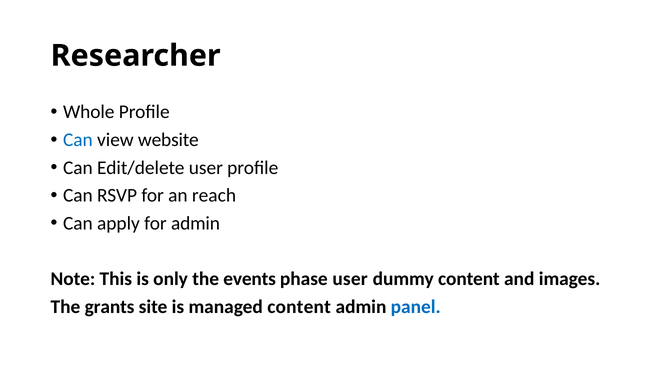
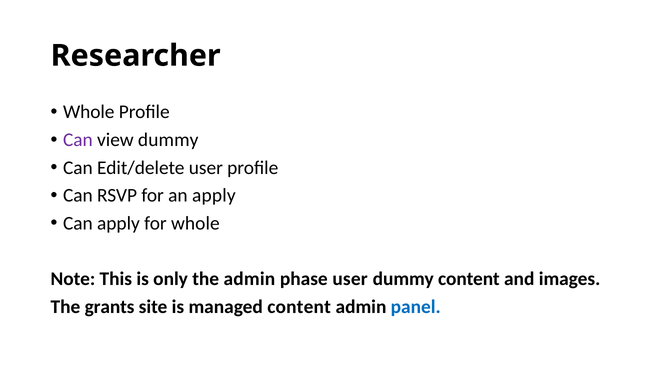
Can at (78, 140) colour: blue -> purple
view website: website -> dummy
an reach: reach -> apply
for admin: admin -> whole
the events: events -> admin
